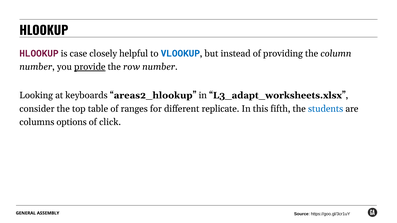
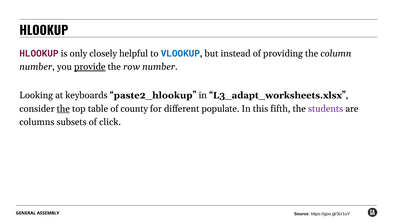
case: case -> only
areas2_hlookup: areas2_hlookup -> paste2_hlookup
the at (63, 109) underline: none -> present
ranges: ranges -> county
replicate: replicate -> populate
students colour: blue -> purple
options: options -> subsets
